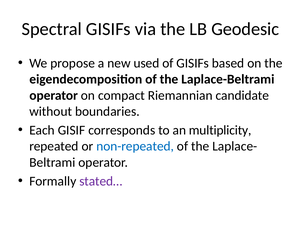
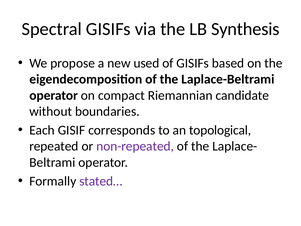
Geodesic: Geodesic -> Synthesis
multiplicity: multiplicity -> topological
non-repeated colour: blue -> purple
